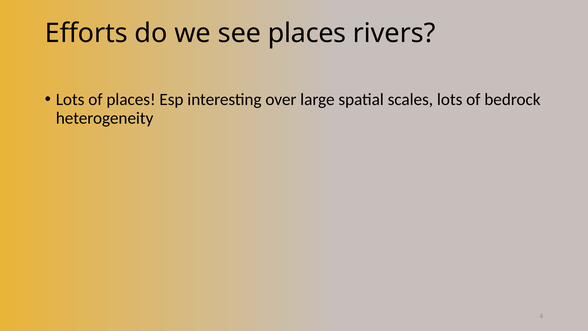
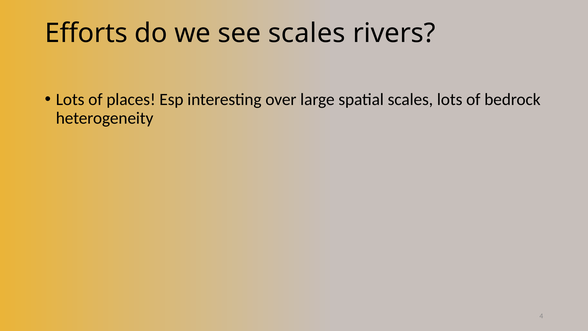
see places: places -> scales
